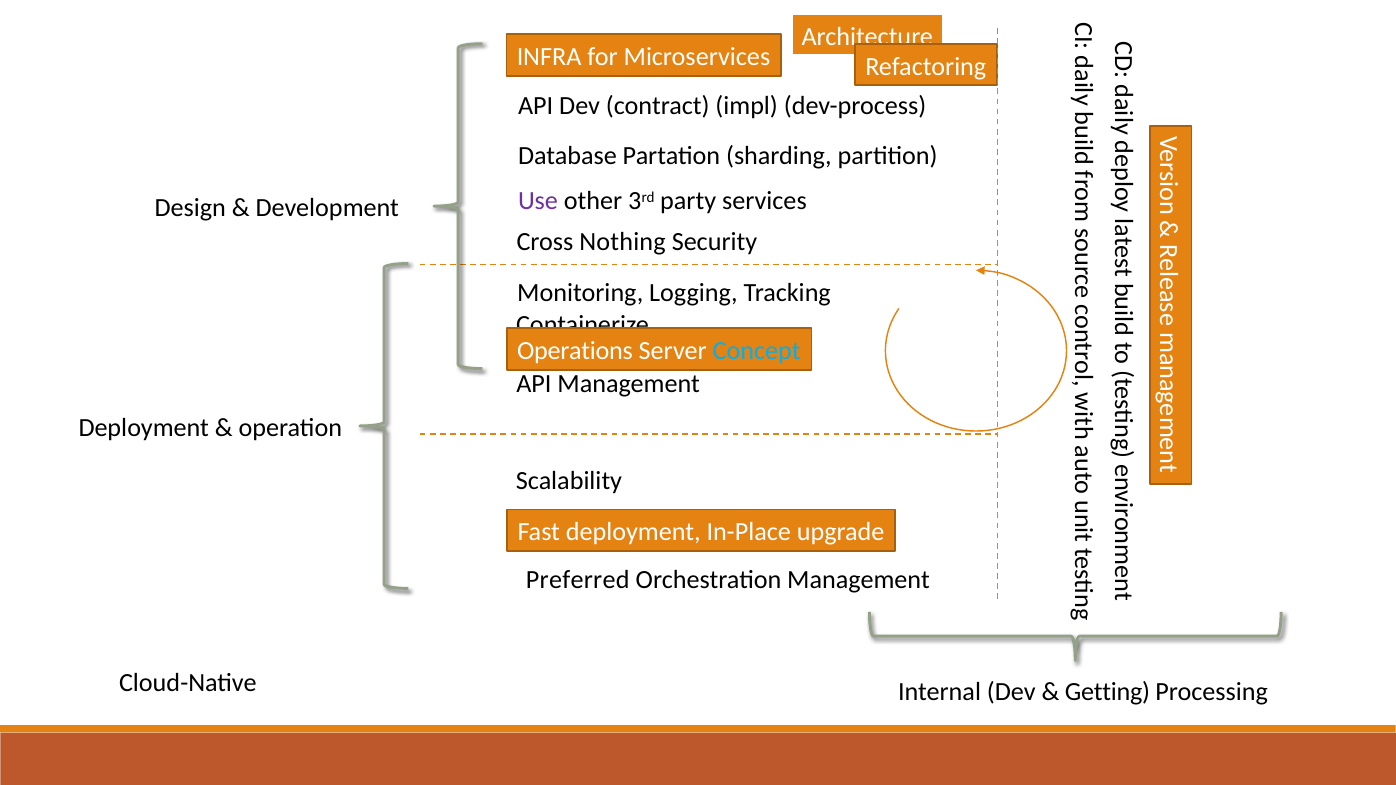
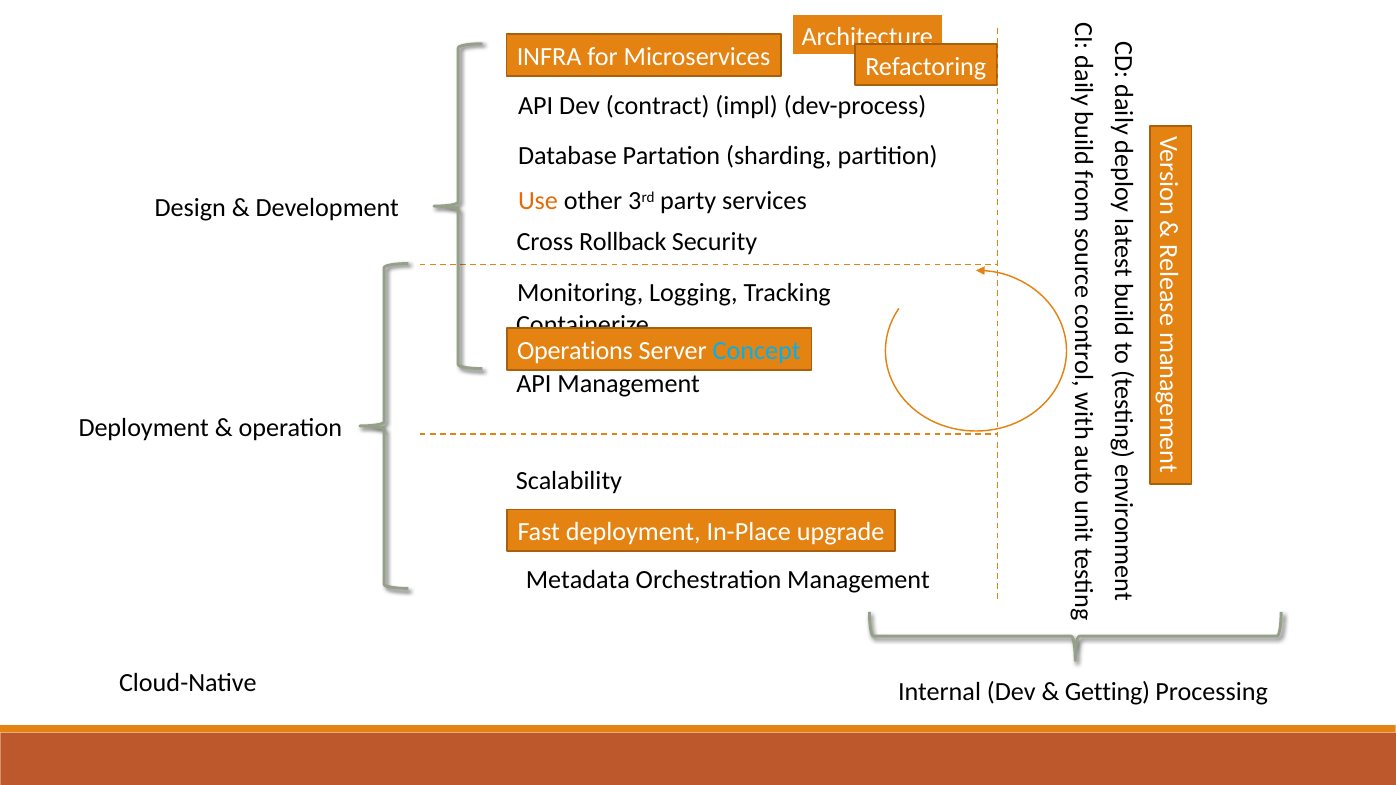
Use colour: purple -> orange
Nothing: Nothing -> Rollback
Preferred: Preferred -> Metadata
